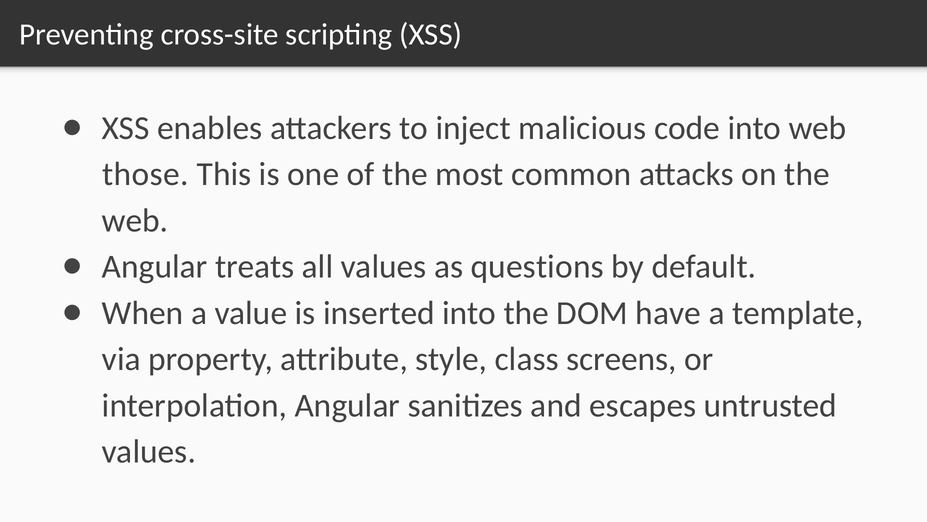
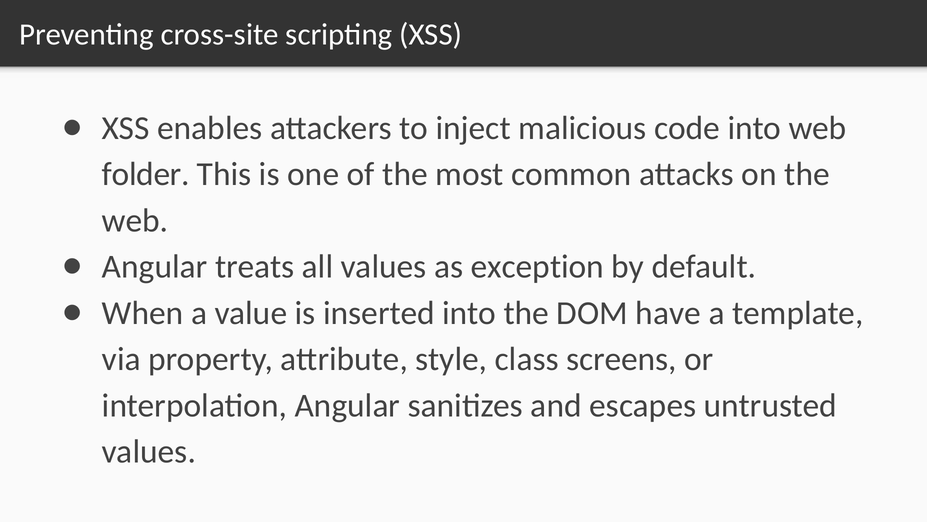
those: those -> folder
questions: questions -> exception
